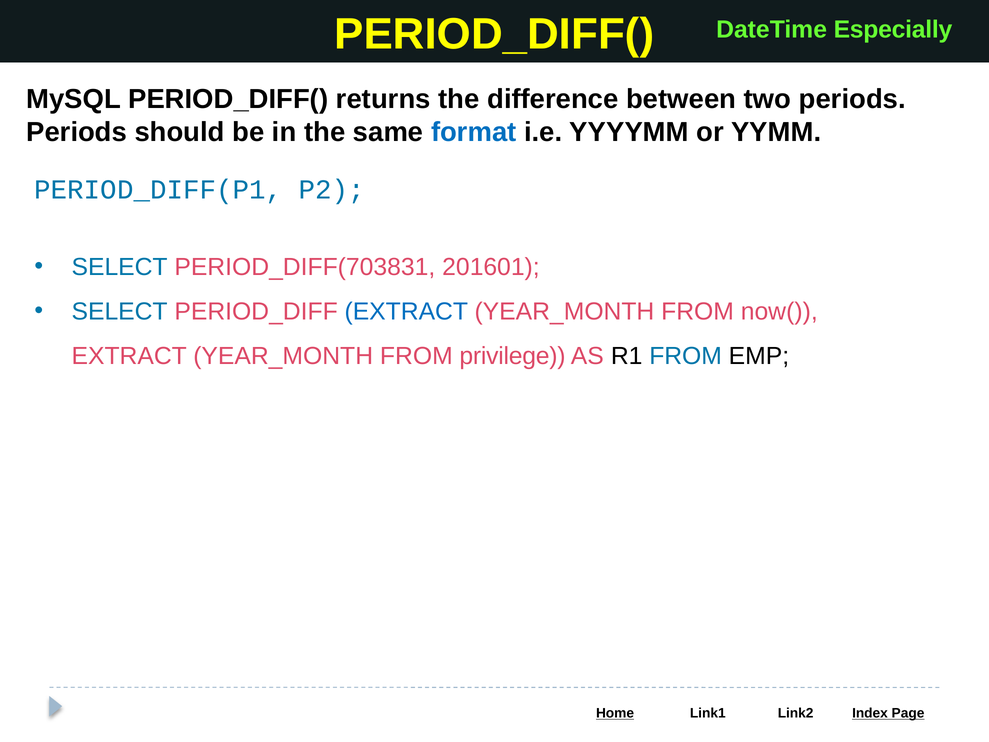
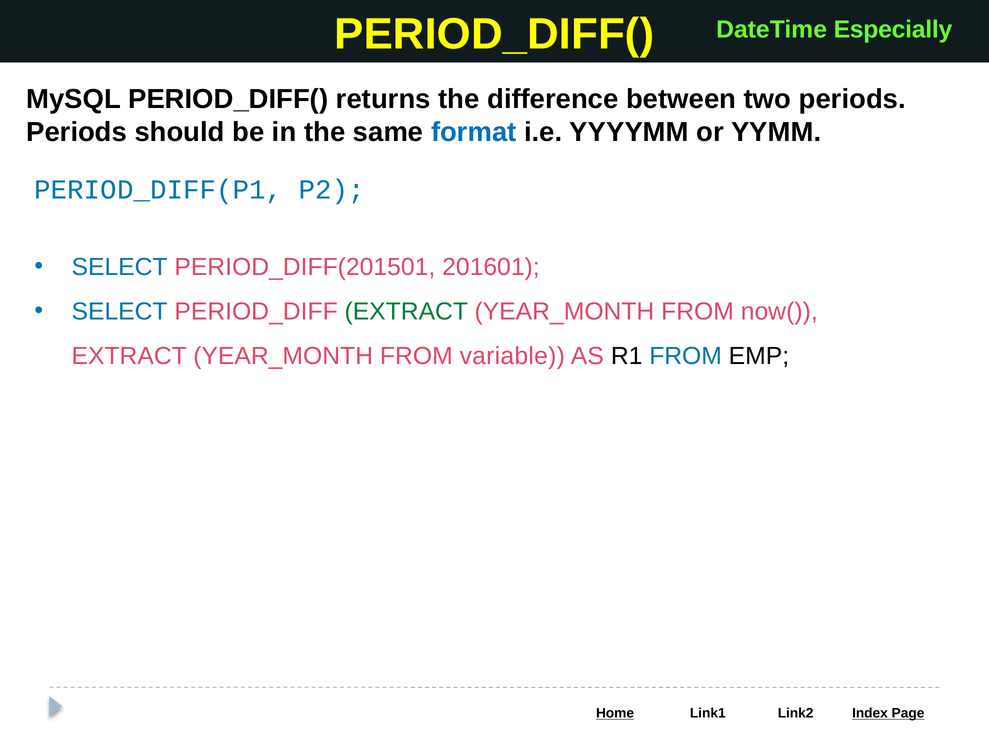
PERIOD_DIFF(703831: PERIOD_DIFF(703831 -> PERIOD_DIFF(201501
EXTRACT at (406, 312) colour: blue -> green
privilege: privilege -> variable
